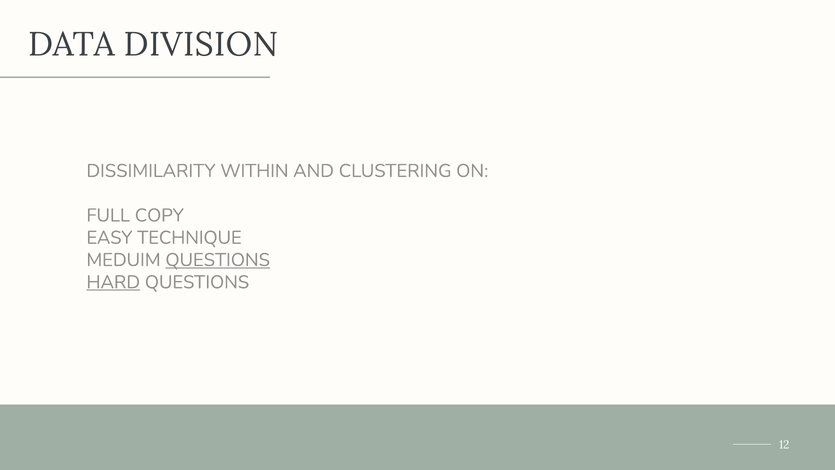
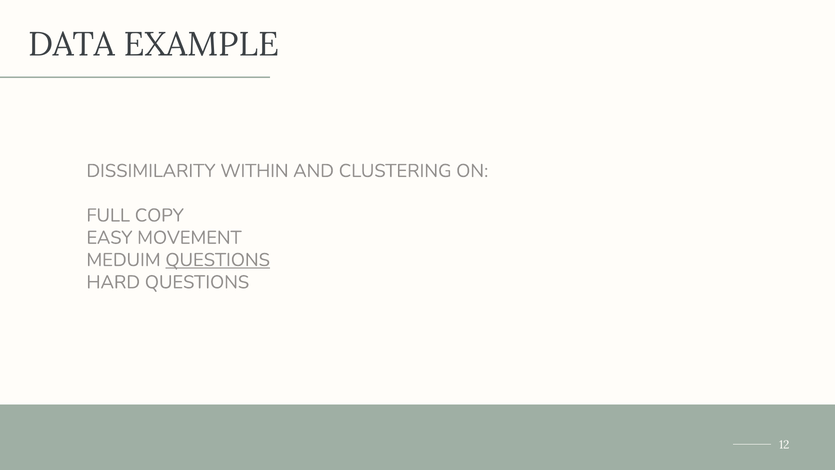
DIVISION: DIVISION -> EXAMPLE
TECHNIQUE: TECHNIQUE -> MOVEMENT
HARD underline: present -> none
